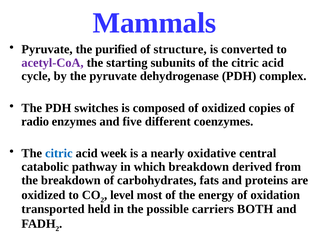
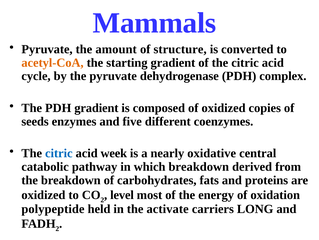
purified: purified -> amount
acetyl-CoA colour: purple -> orange
starting subunits: subunits -> gradient
PDH switches: switches -> gradient
radio: radio -> seeds
transported: transported -> polypeptide
possible: possible -> activate
BOTH: BOTH -> LONG
